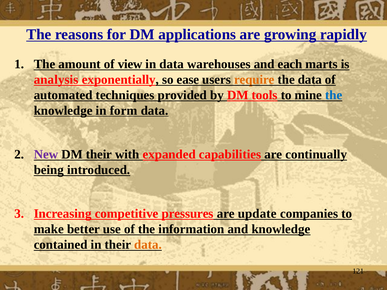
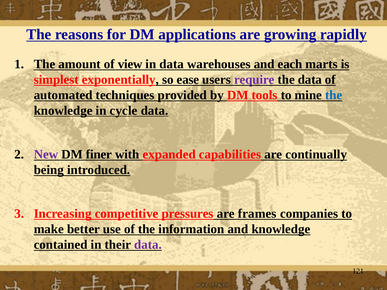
analysis: analysis -> simplest
require colour: orange -> purple
form: form -> cycle
DM their: their -> finer
update: update -> frames
data at (148, 245) colour: orange -> purple
